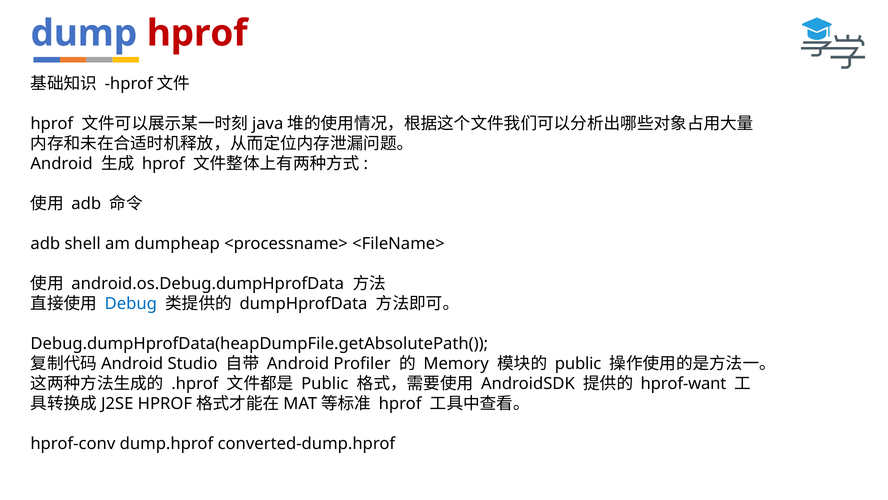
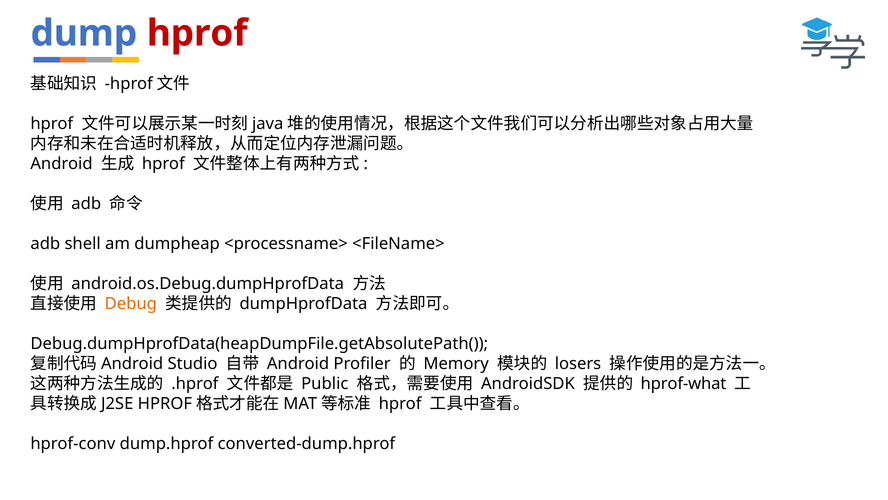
Debug colour: blue -> orange
public at (578, 363): public -> losers
hprof-want: hprof-want -> hprof-what
